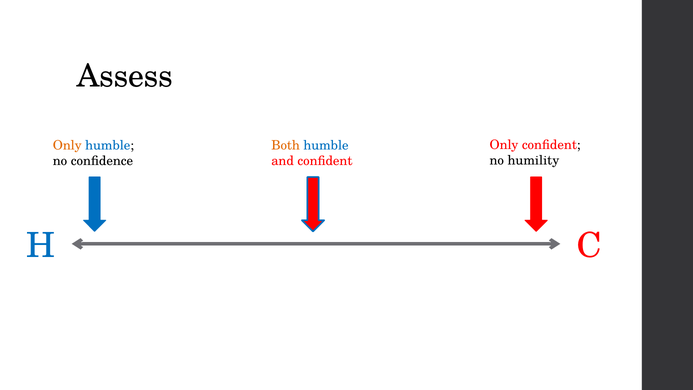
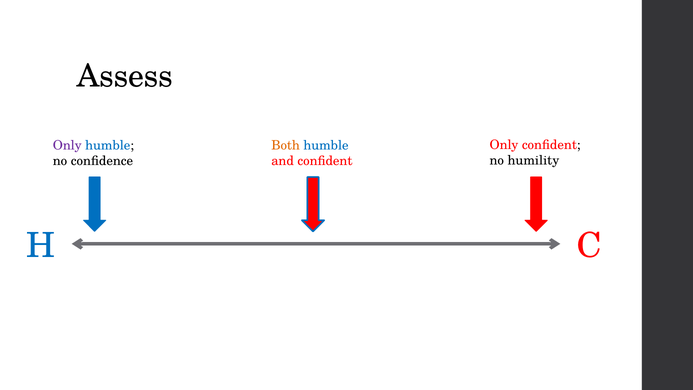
Only at (67, 145) colour: orange -> purple
